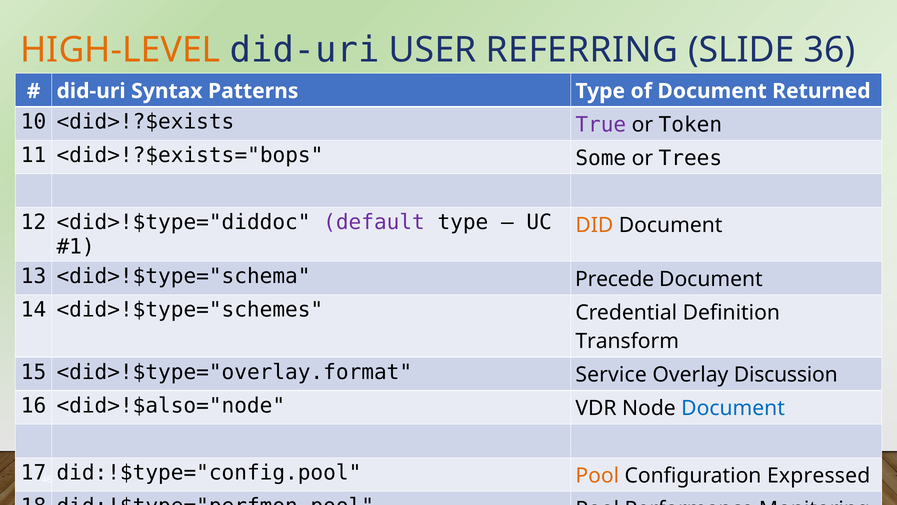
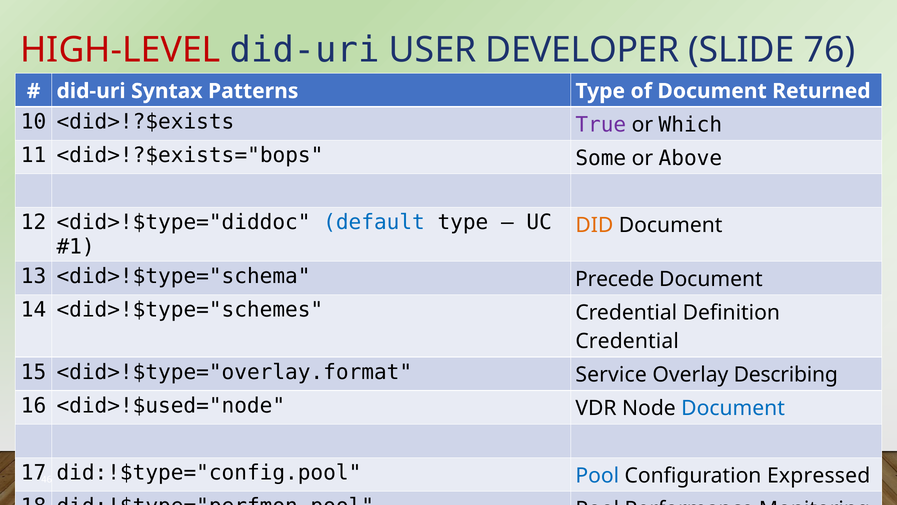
HIGH-LEVEL colour: orange -> red
REFERRING: REFERRING -> DEVELOPER
36: 36 -> 76
Token: Token -> Which
Trees: Trees -> Above
default colour: purple -> blue
Transform at (627, 341): Transform -> Credential
Discussion: Discussion -> Describing
<did>!$also="node: <did>!$also="node -> <did>!$used="node
Pool at (597, 475) colour: orange -> blue
